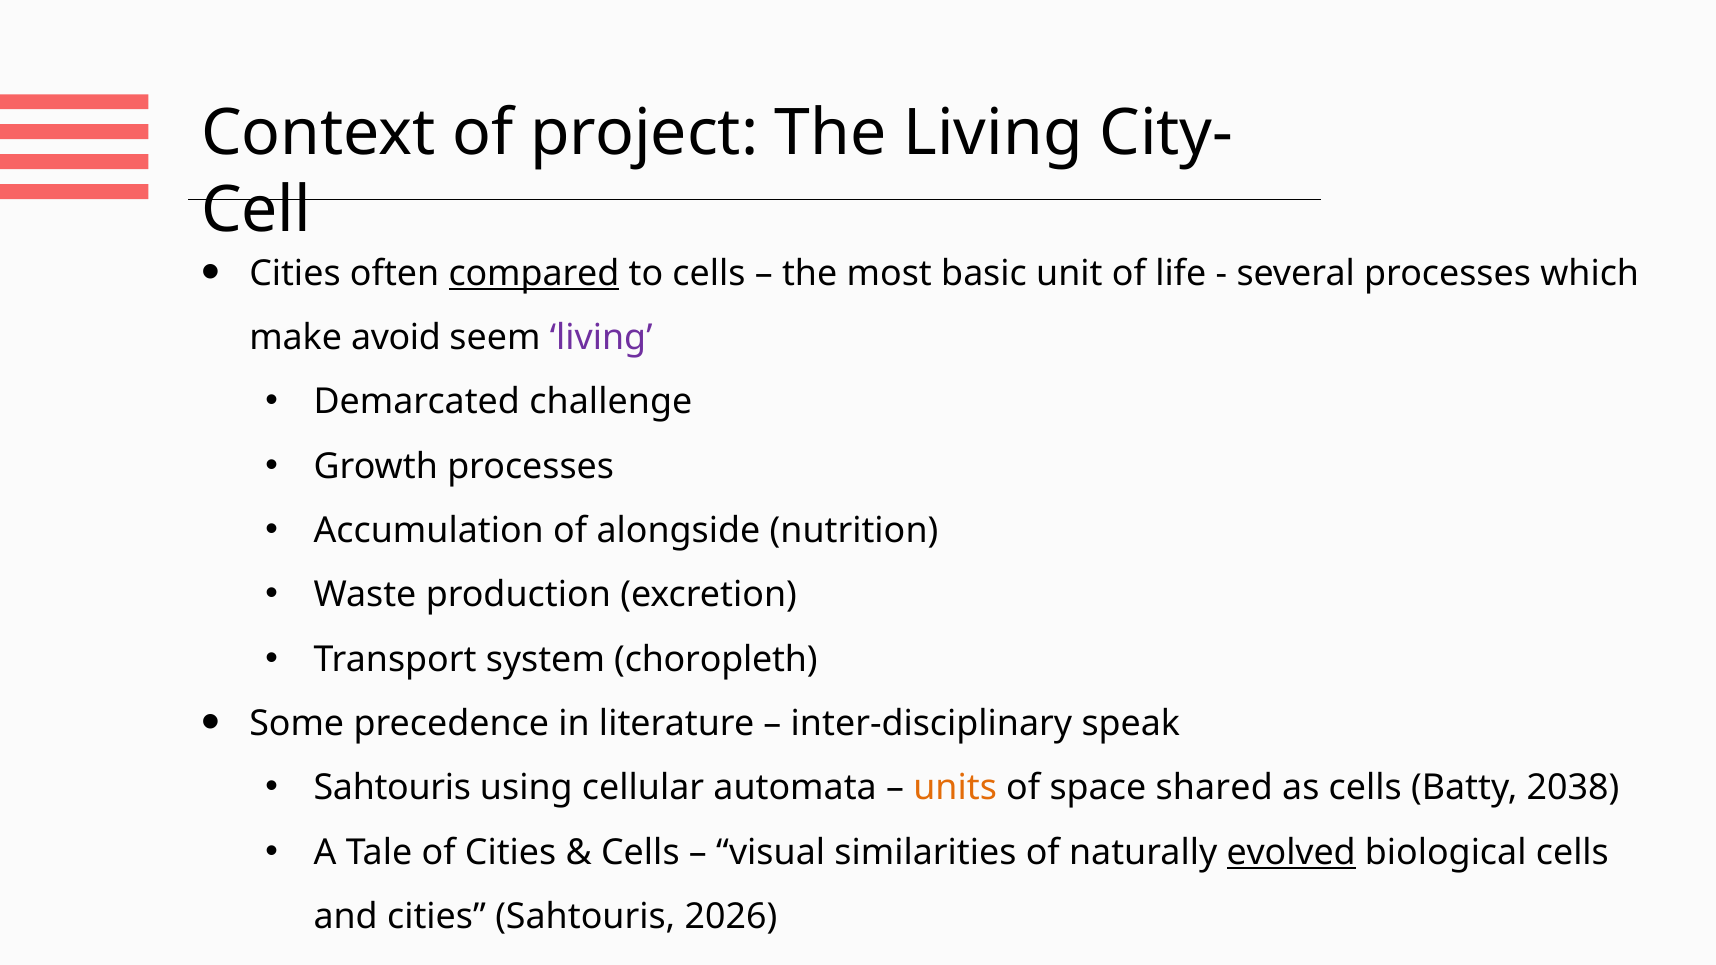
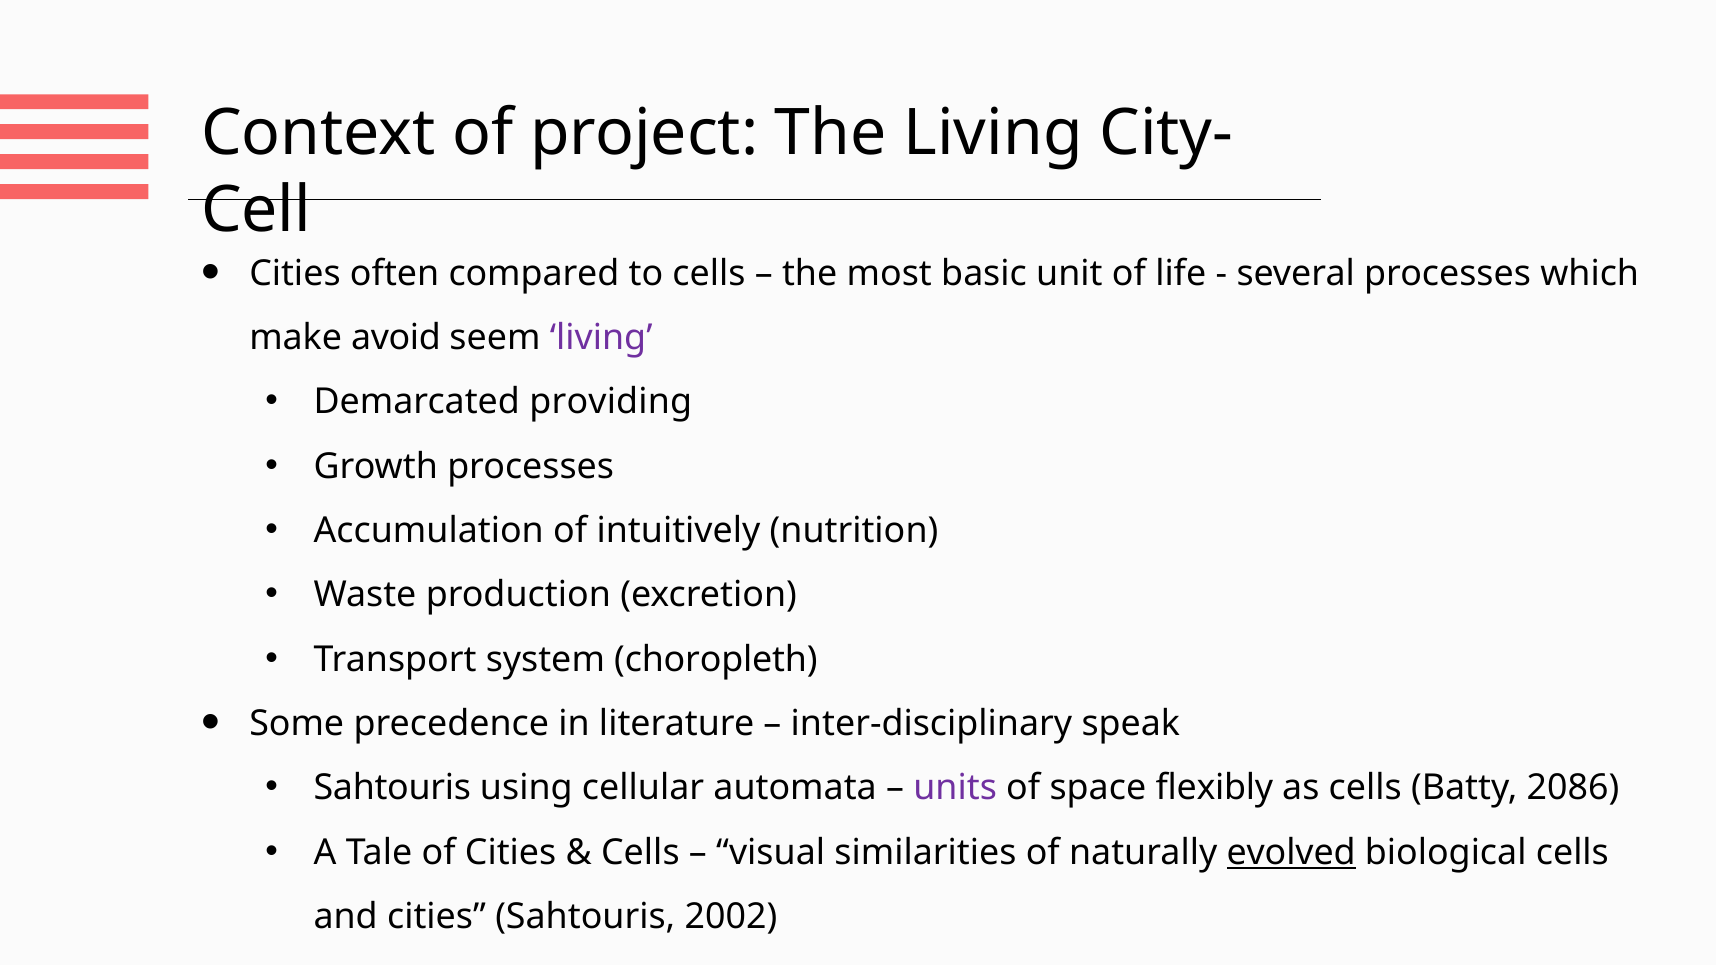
compared underline: present -> none
challenge: challenge -> providing
alongside: alongside -> intuitively
units colour: orange -> purple
shared: shared -> flexibly
2038: 2038 -> 2086
2026: 2026 -> 2002
